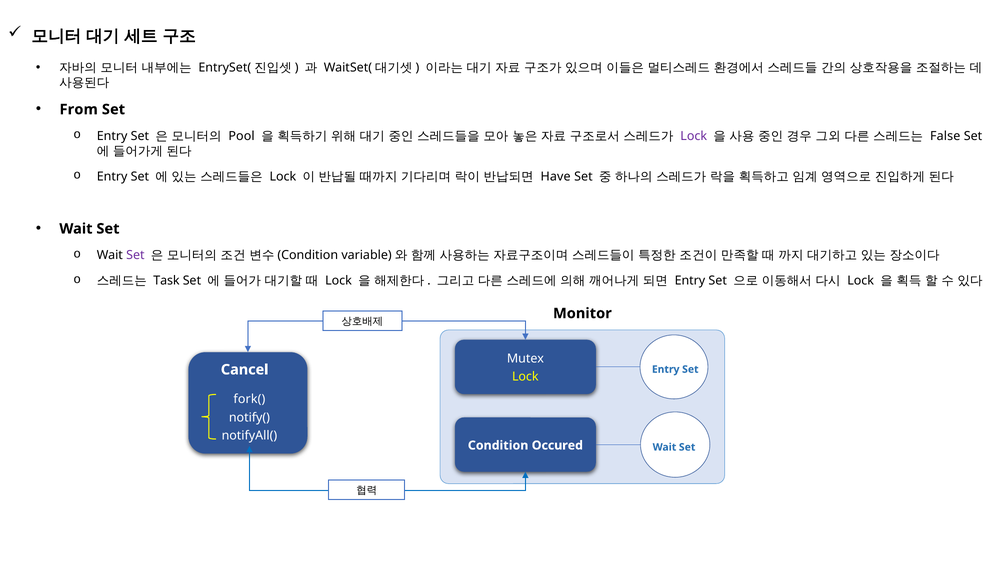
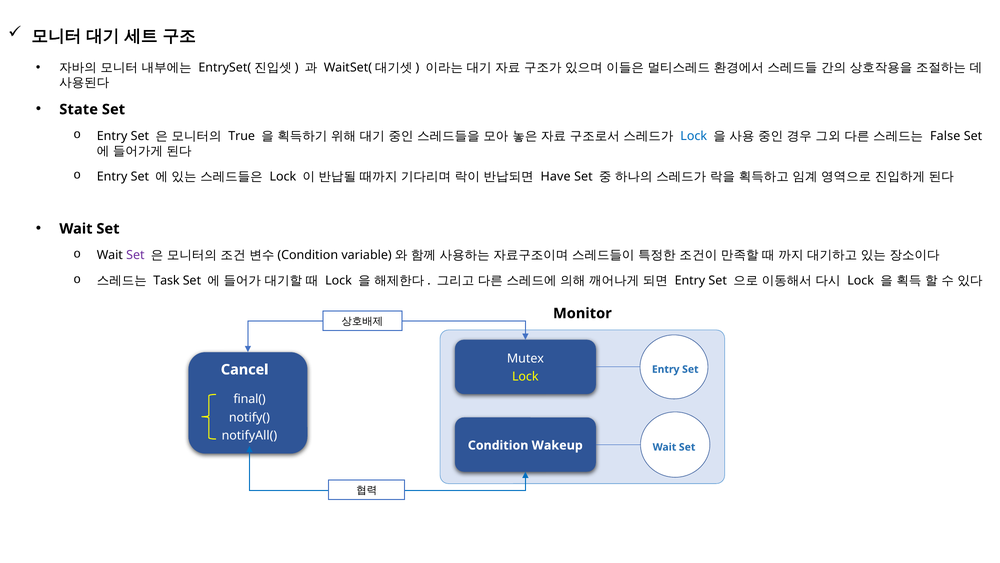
From: From -> State
Pool: Pool -> True
Lock at (694, 136) colour: purple -> blue
fork(: fork( -> final(
Occured: Occured -> Wakeup
